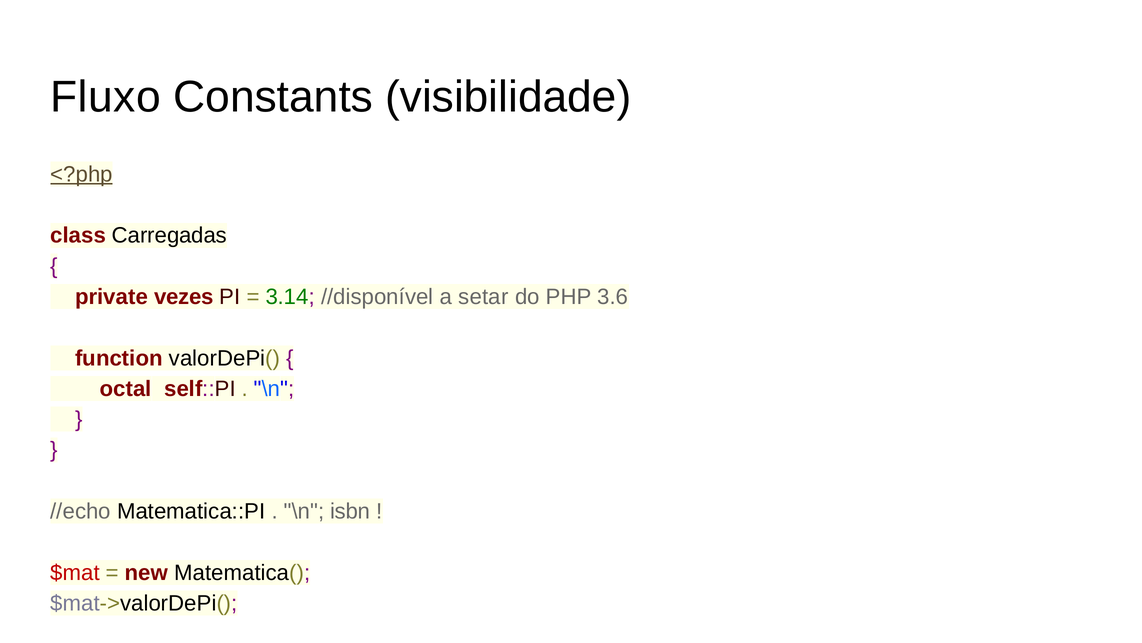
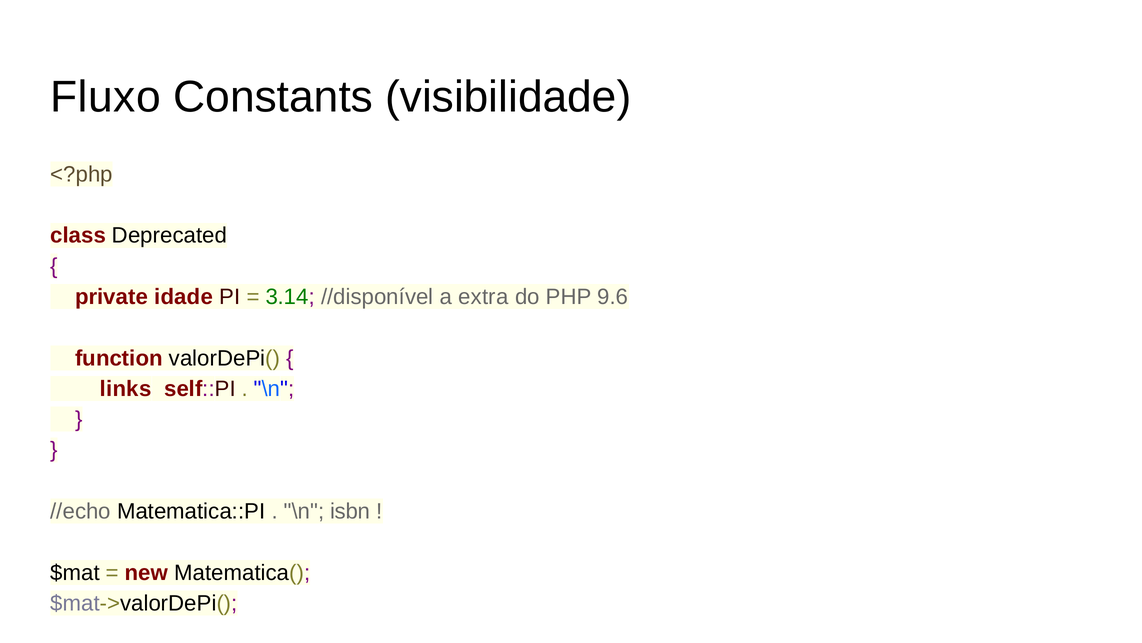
<?php underline: present -> none
Carregadas: Carregadas -> Deprecated
vezes: vezes -> idade
setar: setar -> extra
3.6: 3.6 -> 9.6
octal: octal -> links
$mat colour: red -> black
